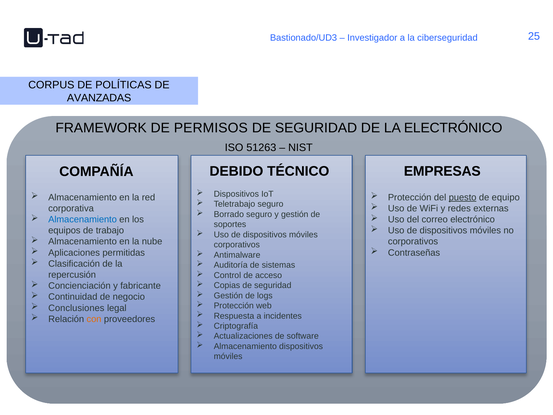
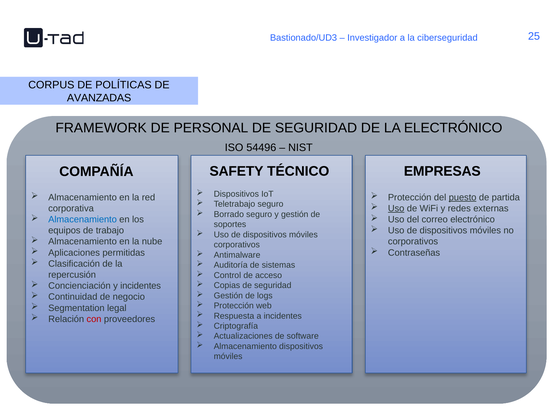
PERMISOS: PERMISOS -> PERSONAL
51263: 51263 -> 54496
DEBIDO: DEBIDO -> SAFETY
equipo: equipo -> partida
Uso at (396, 208) underline: none -> present
y fabricante: fabricante -> incidentes
Conclusiones: Conclusiones -> Segmentation
con colour: orange -> red
